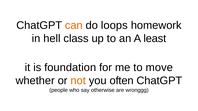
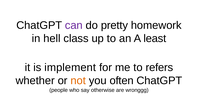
can colour: orange -> purple
loops: loops -> pretty
foundation: foundation -> implement
move: move -> refers
